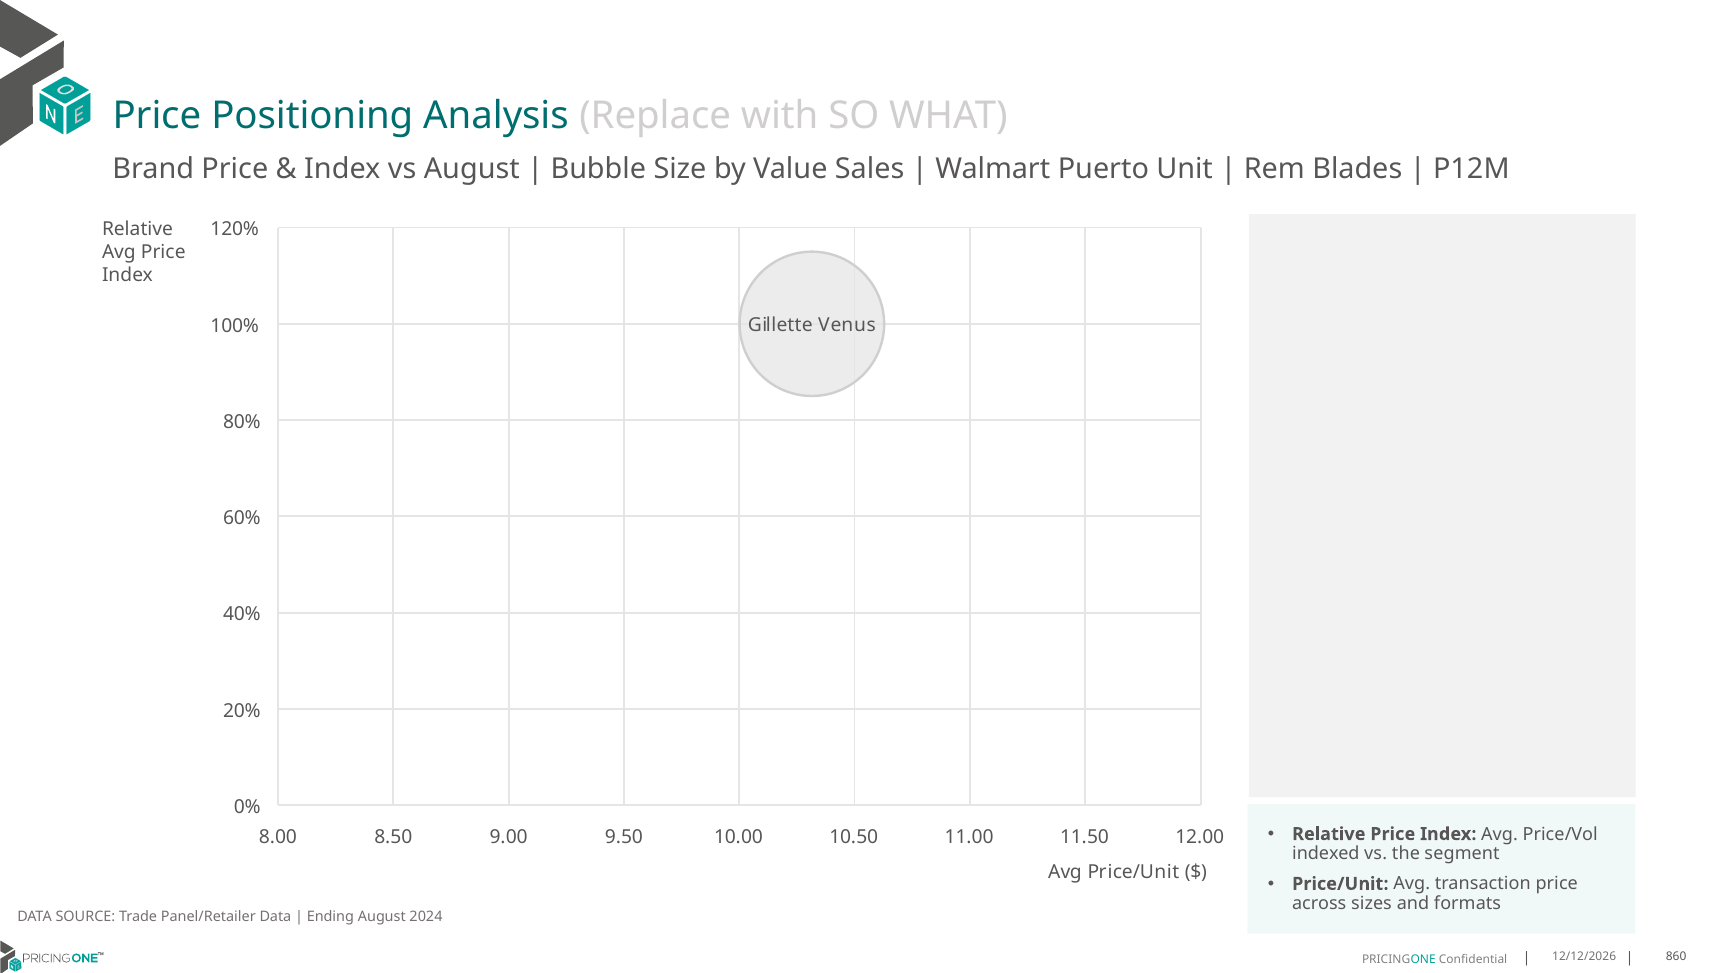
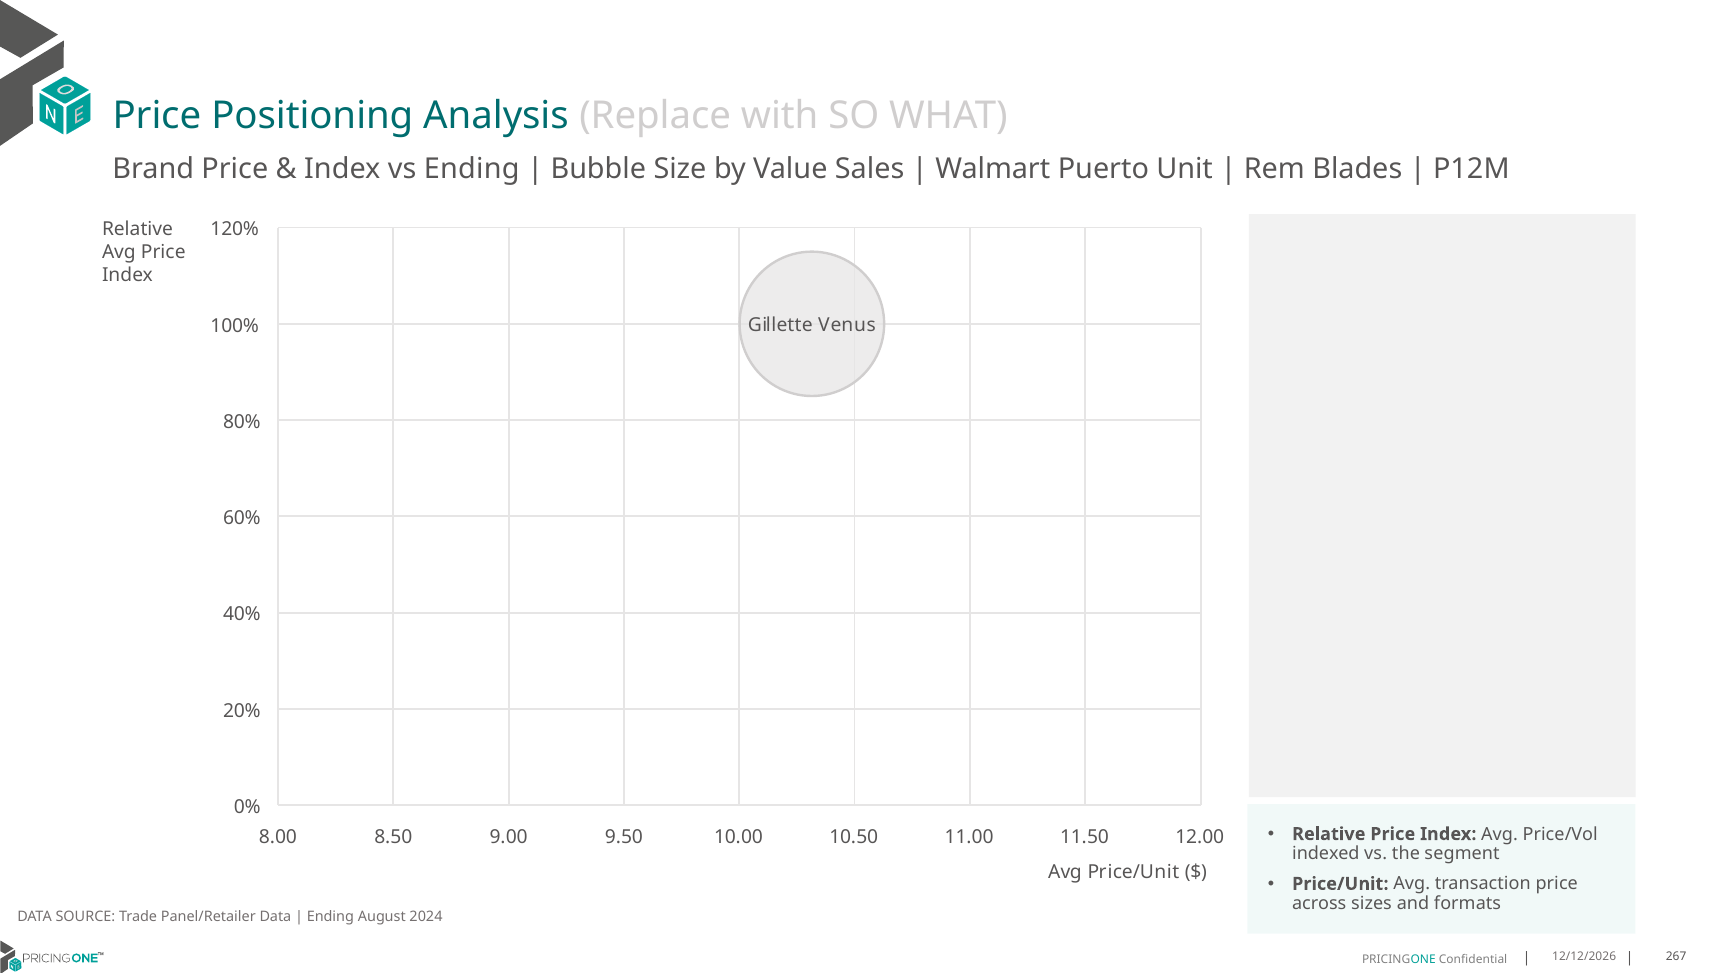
vs August: August -> Ending
860: 860 -> 267
